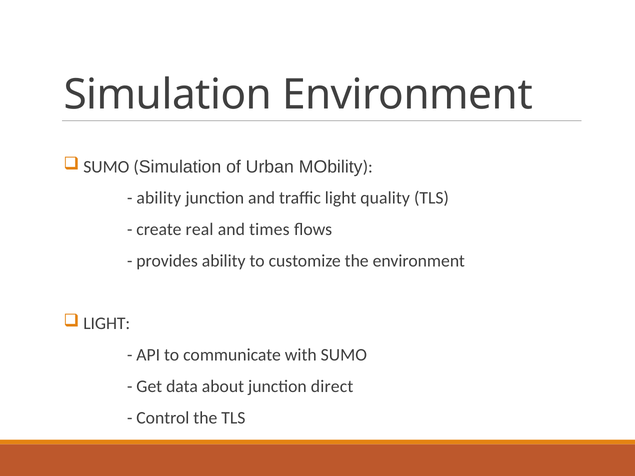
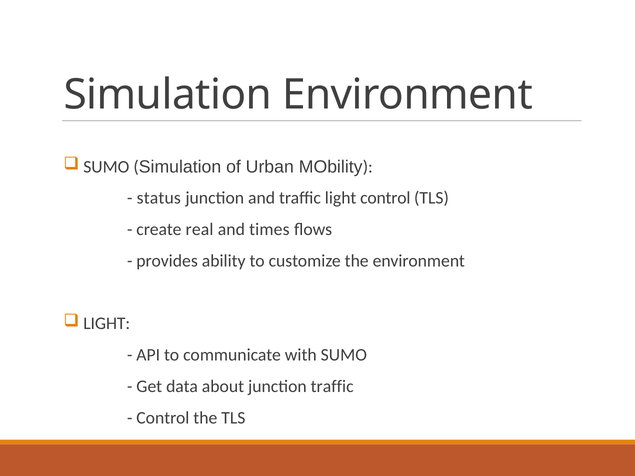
ability at (159, 198): ability -> status
light quality: quality -> control
junction direct: direct -> traffic
